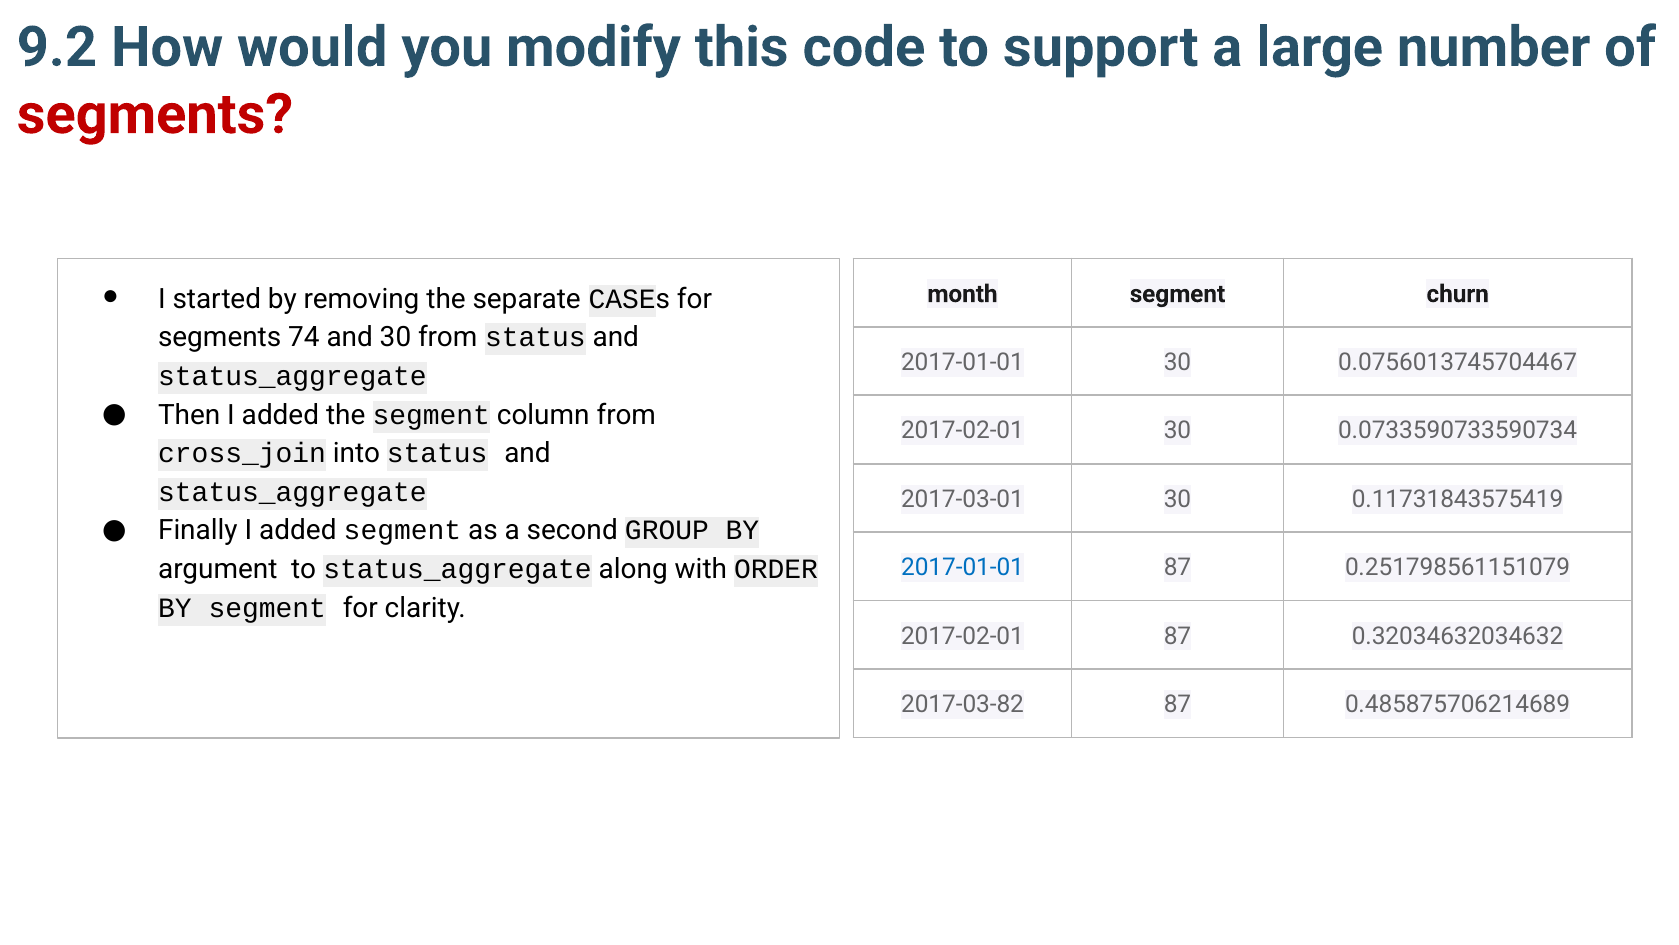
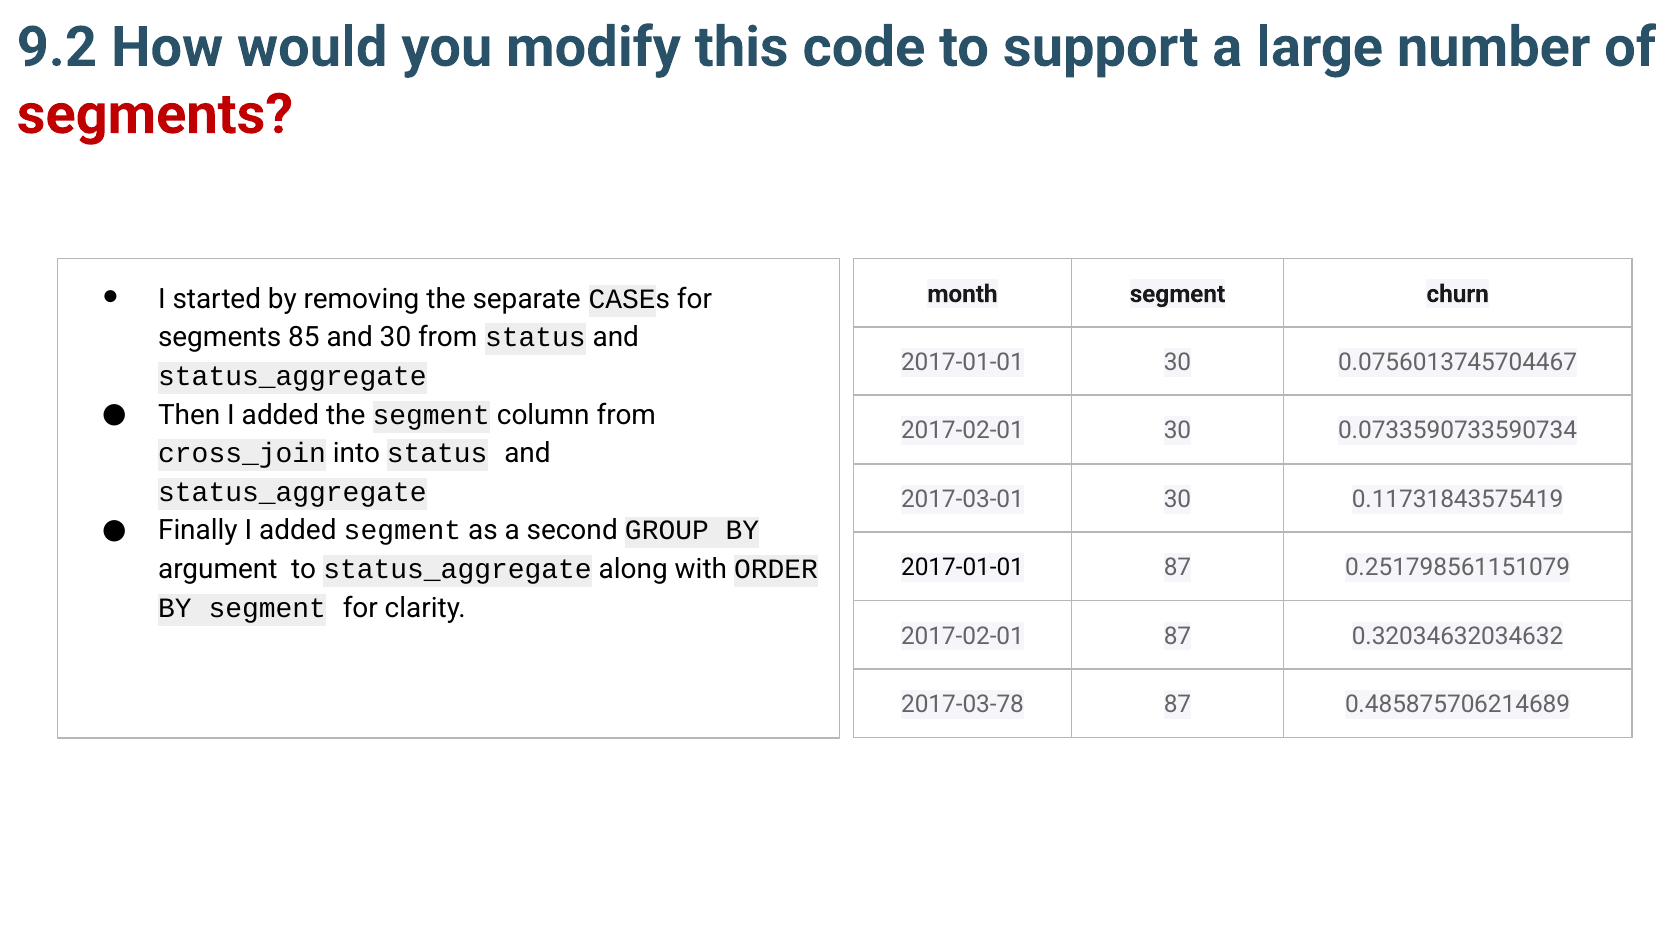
74: 74 -> 85
2017-01-01 at (963, 567) colour: blue -> black
2017-03-82: 2017-03-82 -> 2017-03-78
